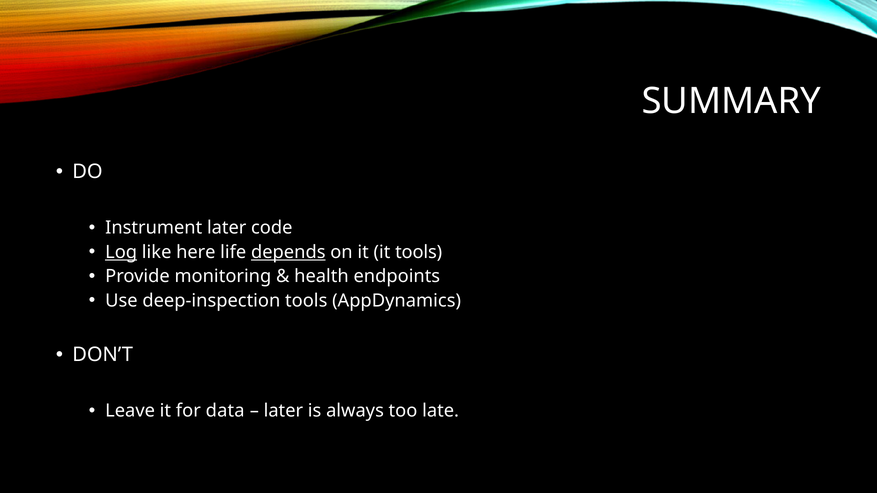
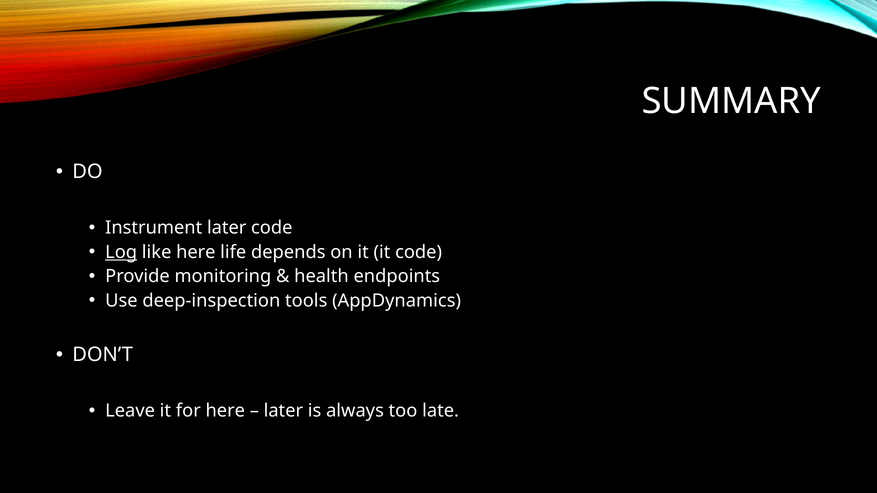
depends underline: present -> none
it tools: tools -> code
for data: data -> here
